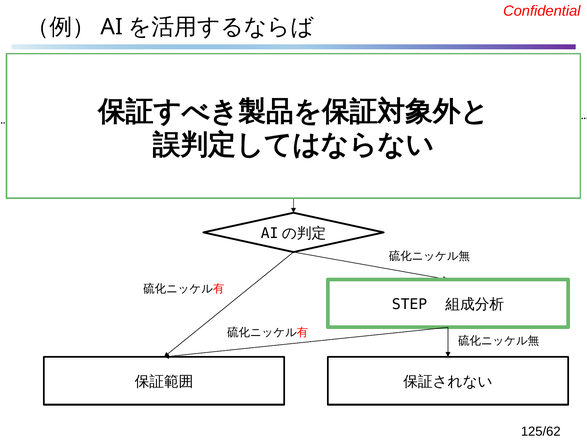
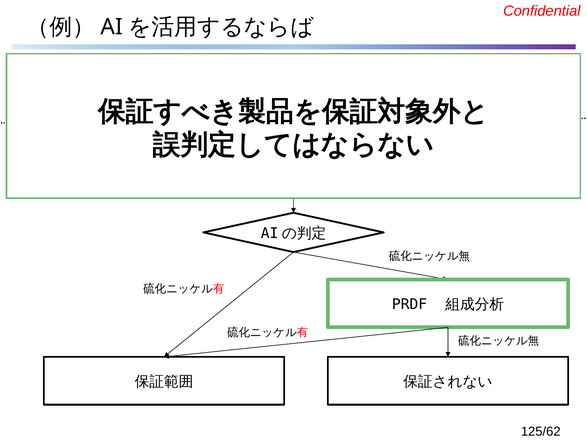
STEP: STEP -> PRDF
